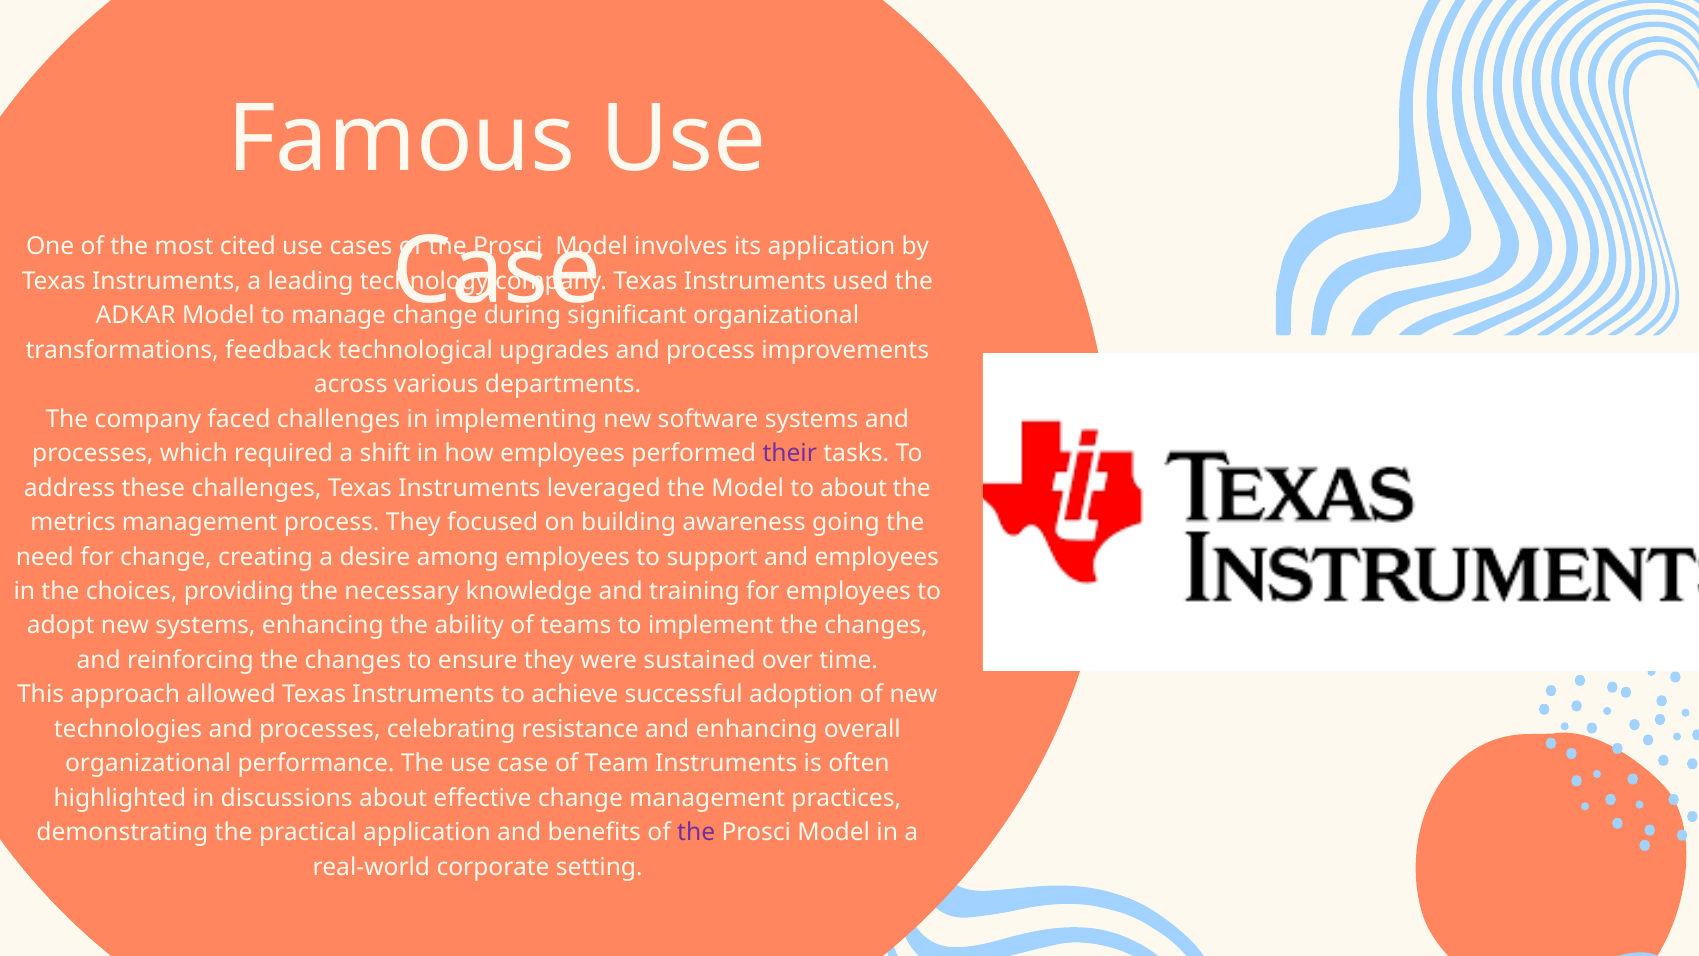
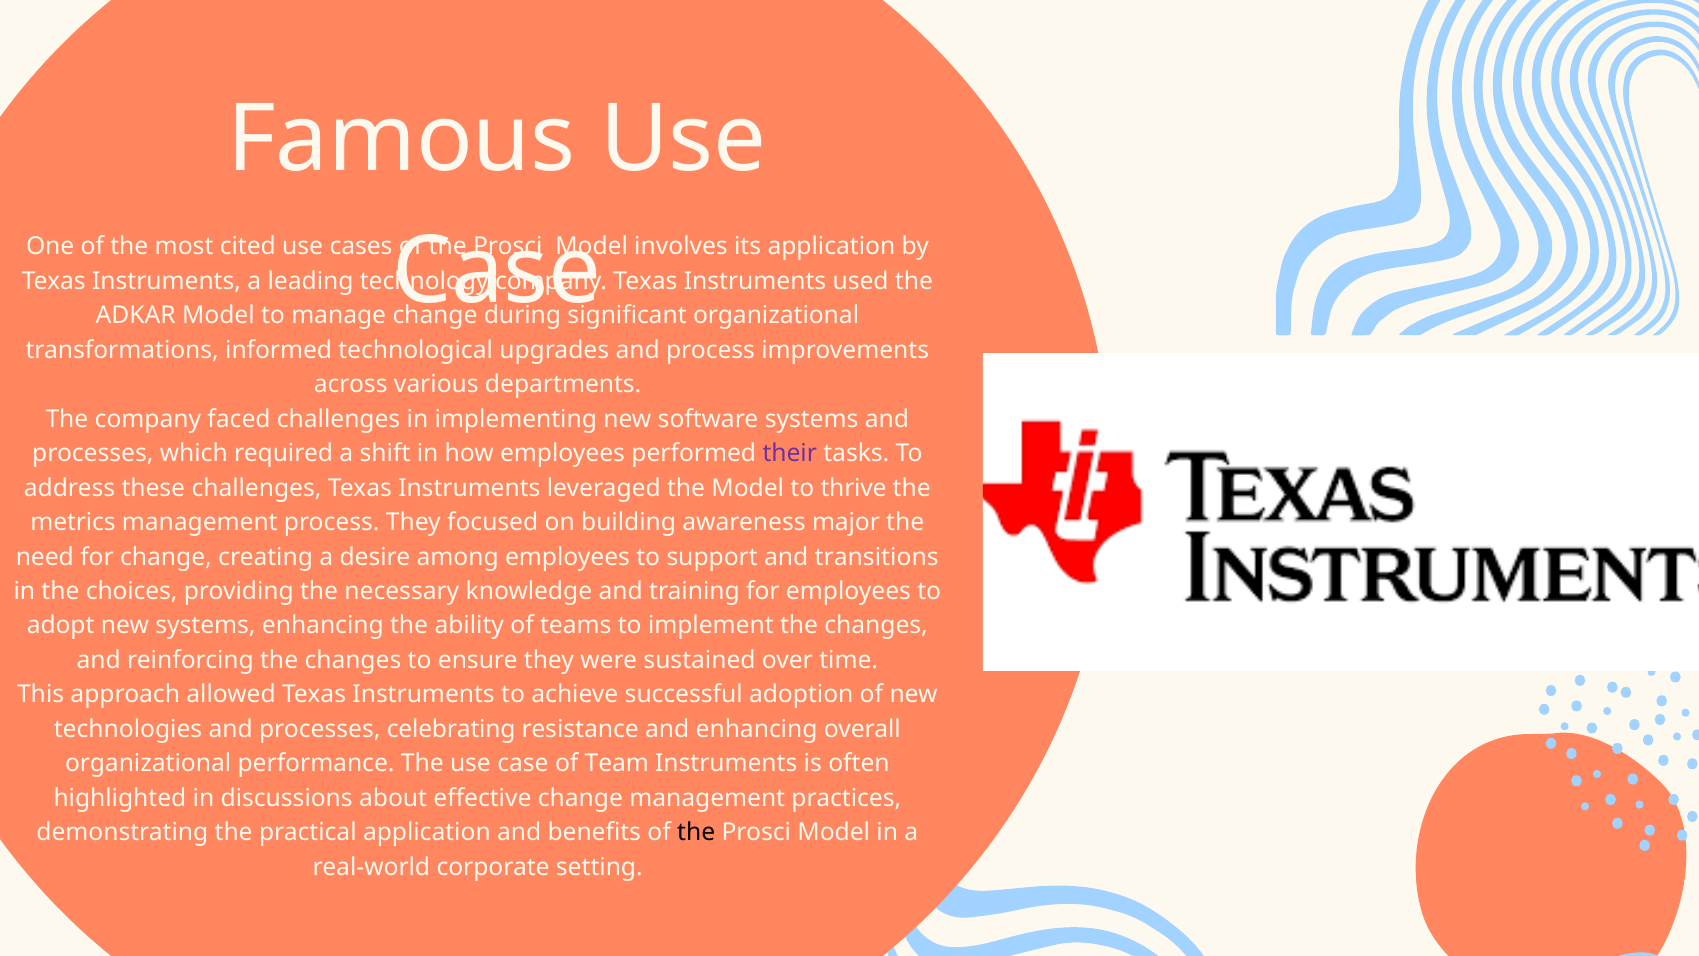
feedback: feedback -> informed
to about: about -> thrive
going: going -> major
and employees: employees -> transitions
the at (696, 832) colour: purple -> black
